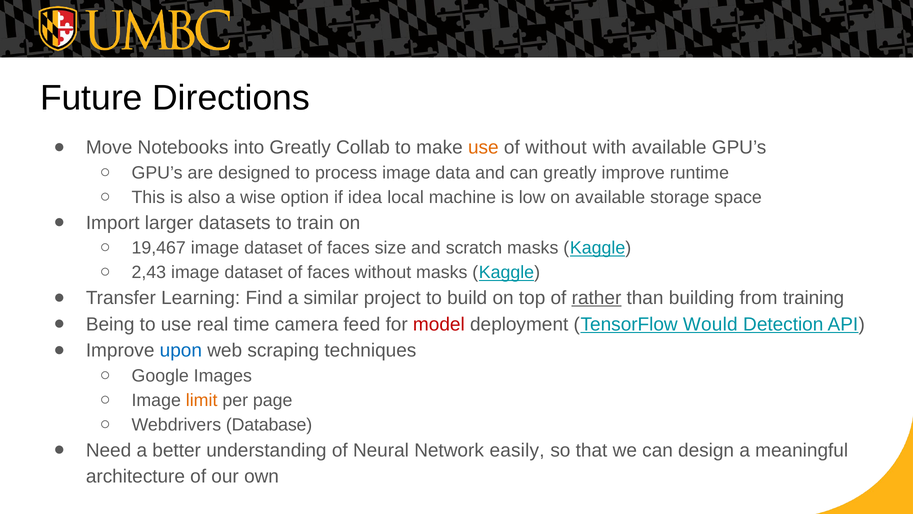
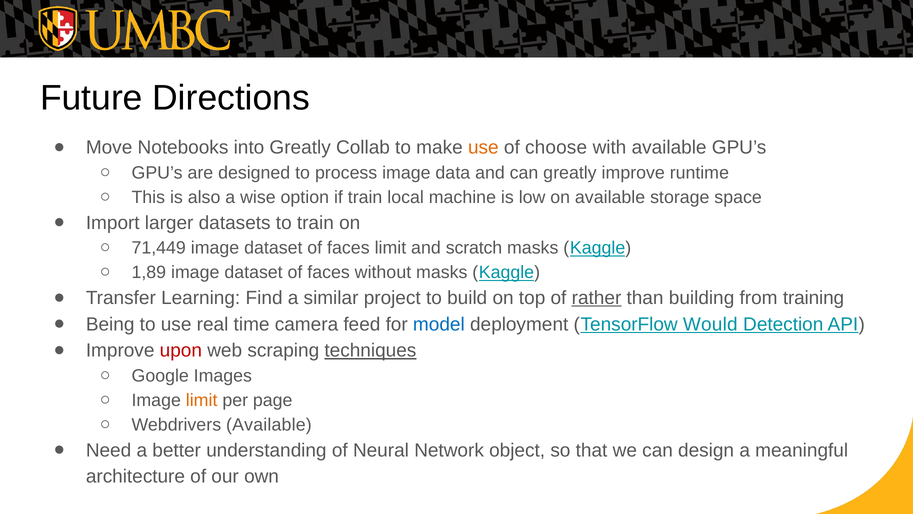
of without: without -> choose
if idea: idea -> train
19,467: 19,467 -> 71,449
faces size: size -> limit
2,43: 2,43 -> 1,89
model colour: red -> blue
upon colour: blue -> red
techniques underline: none -> present
Webdrivers Database: Database -> Available
easily: easily -> object
